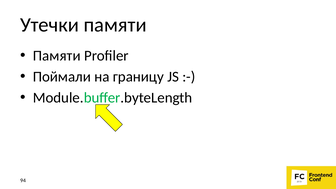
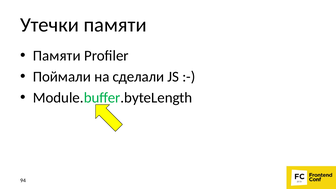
границу: границу -> сделали
